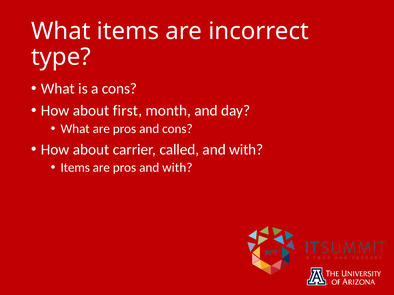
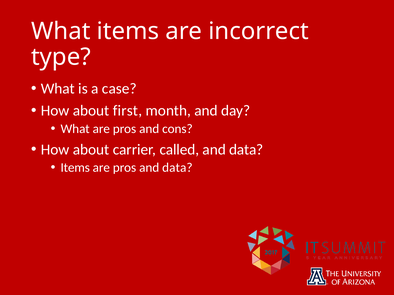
a cons: cons -> case
with at (246, 150): with -> data
pros and with: with -> data
